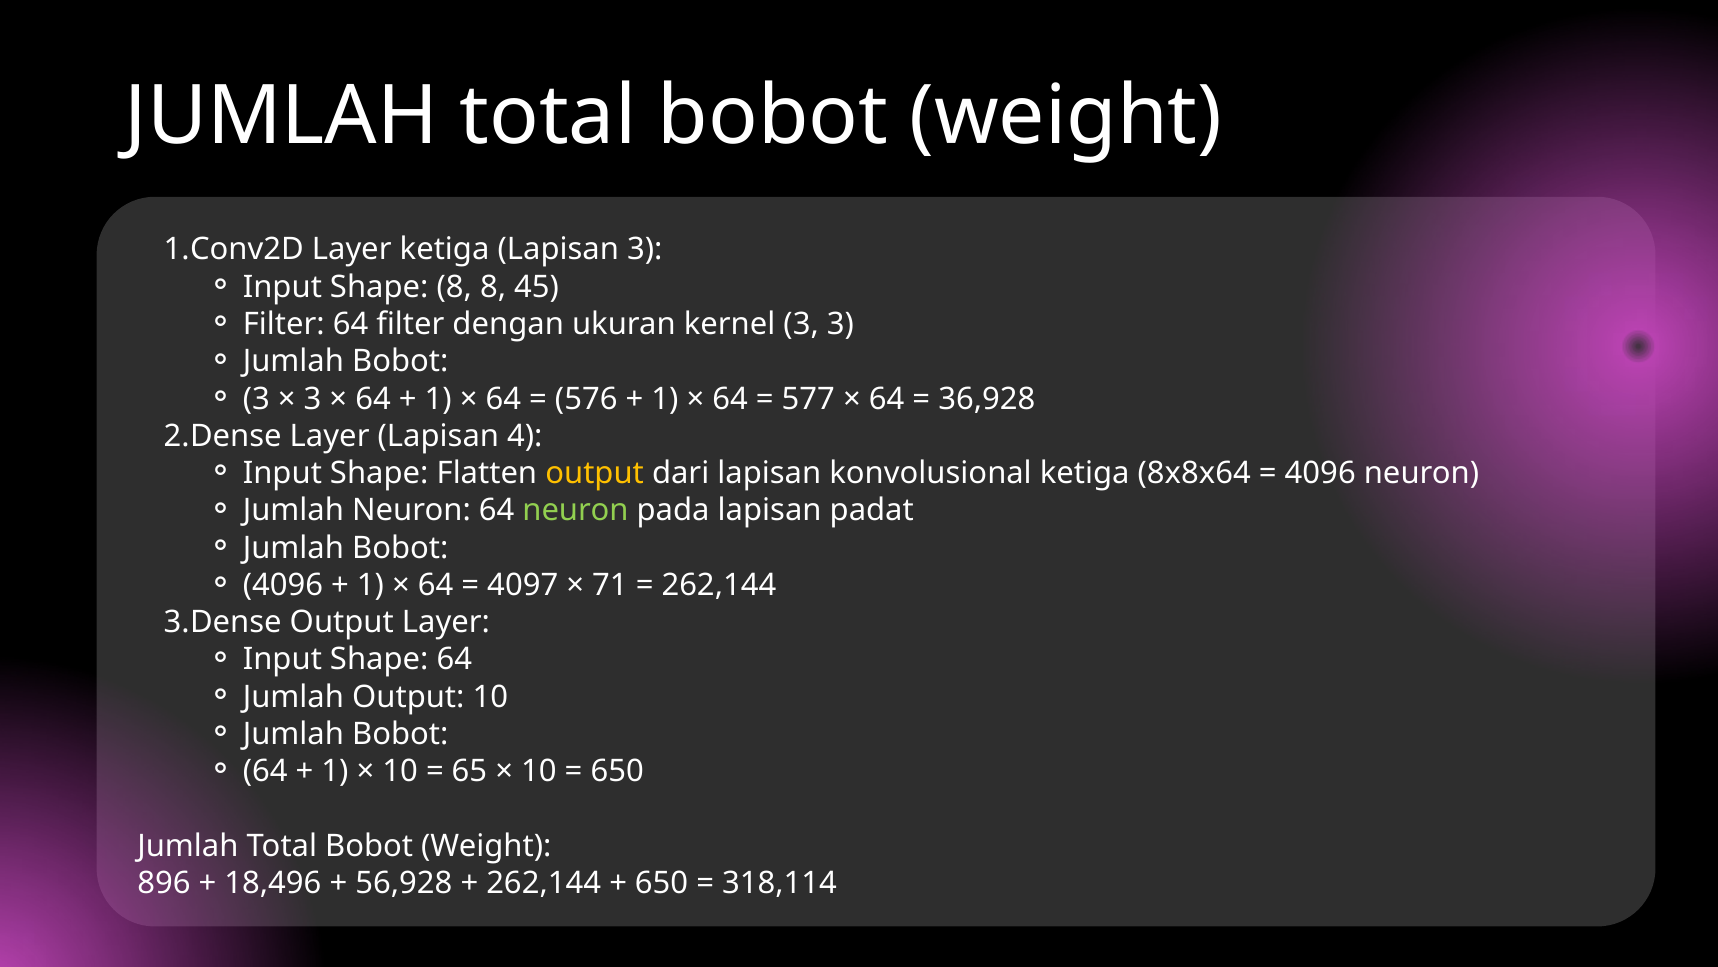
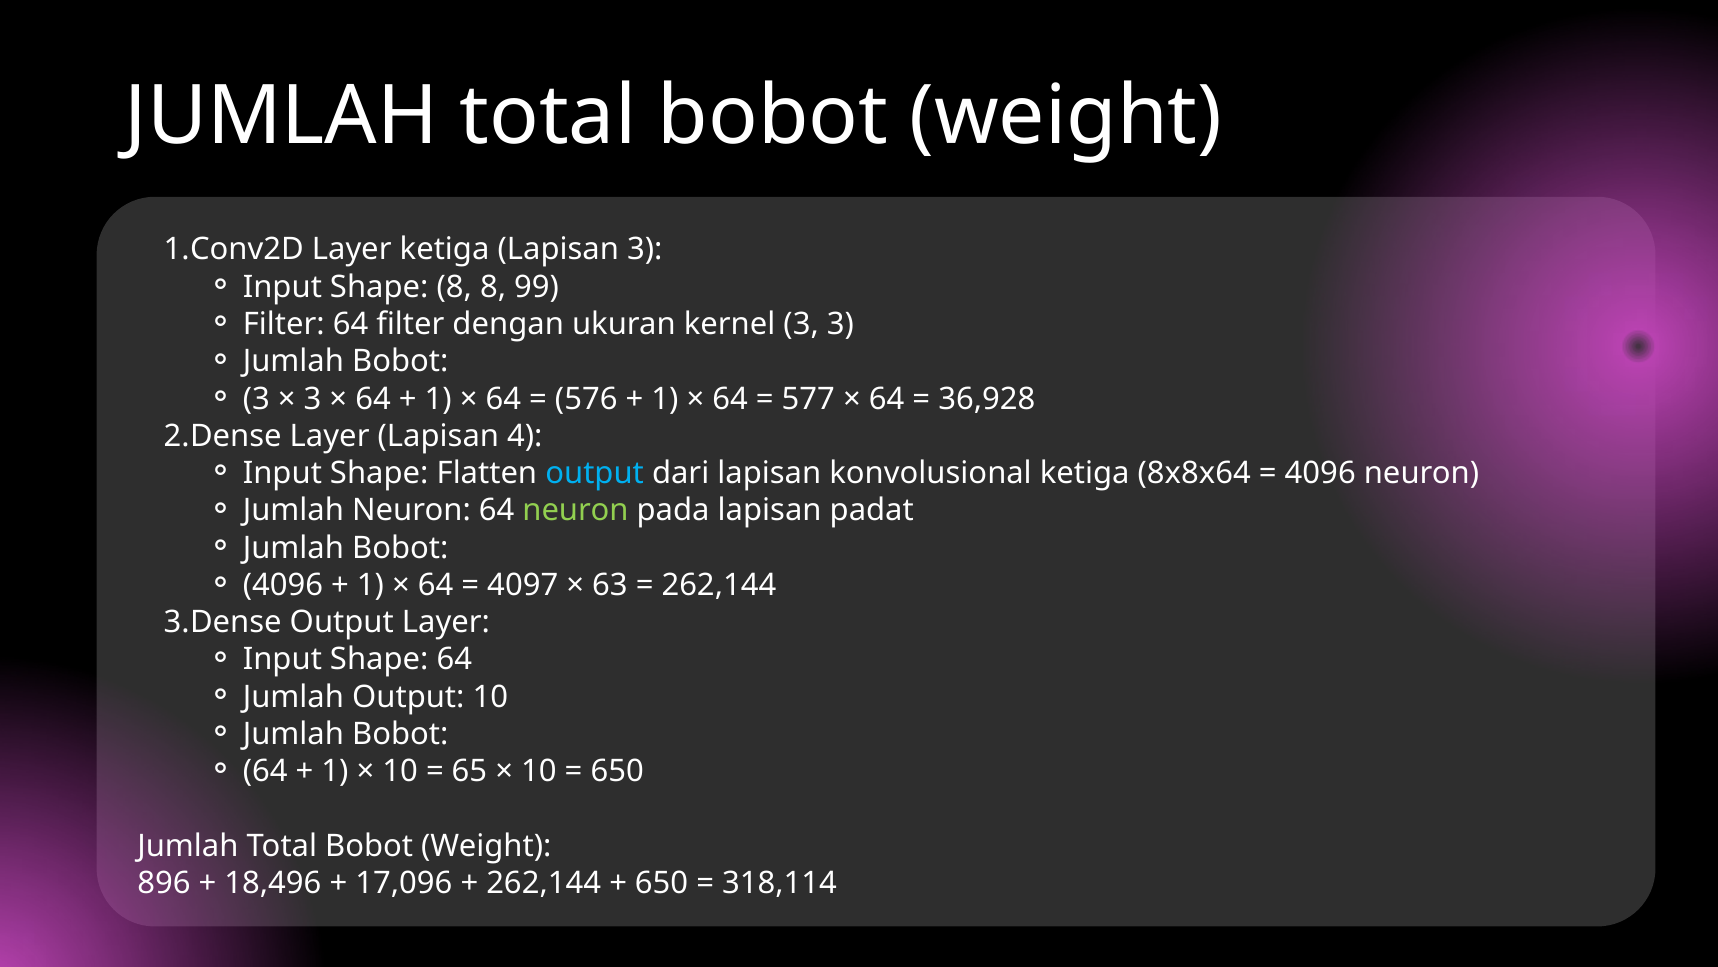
45: 45 -> 99
output at (595, 473) colour: yellow -> light blue
71: 71 -> 63
56,928: 56,928 -> 17,096
